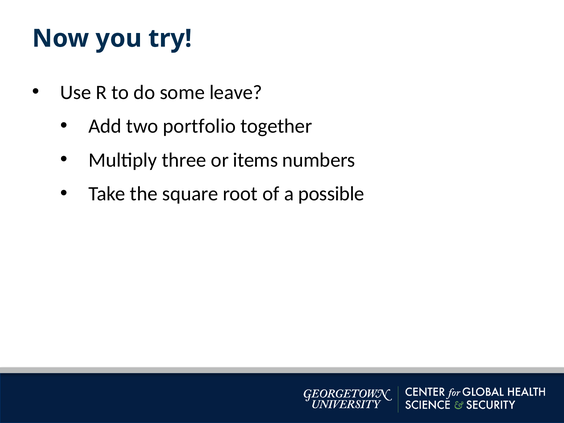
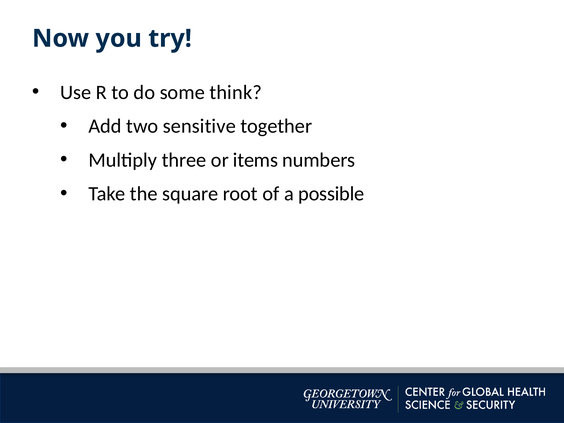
leave: leave -> think
portfolio: portfolio -> sensitive
